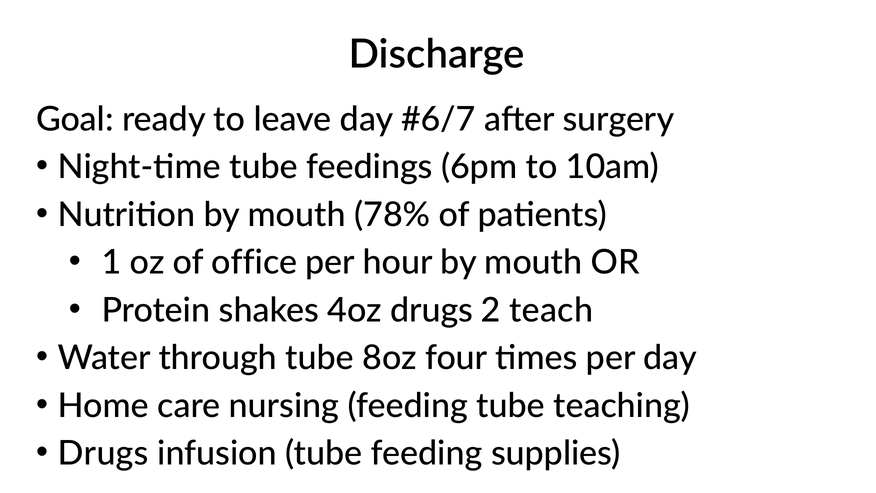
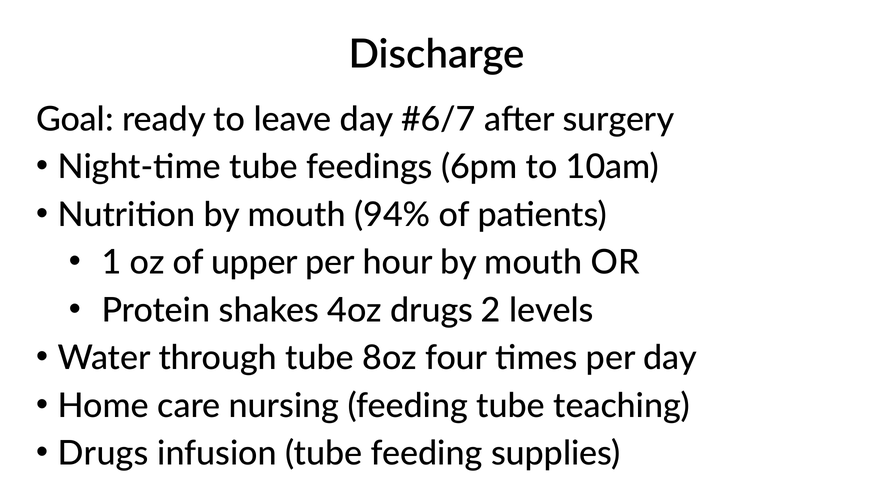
78%: 78% -> 94%
office: office -> upper
teach: teach -> levels
